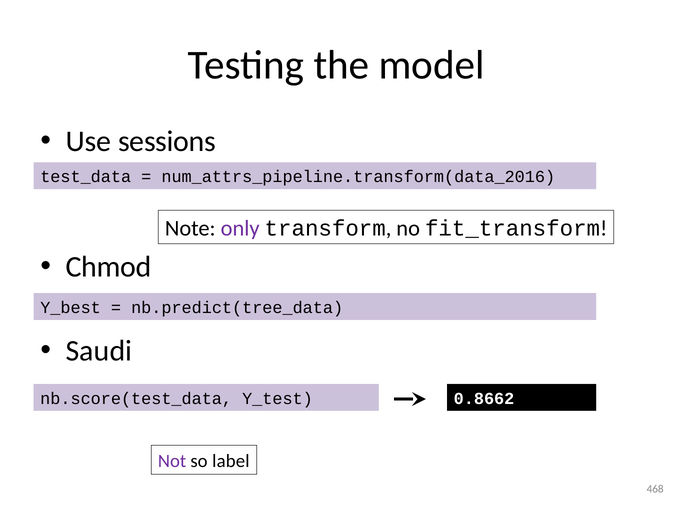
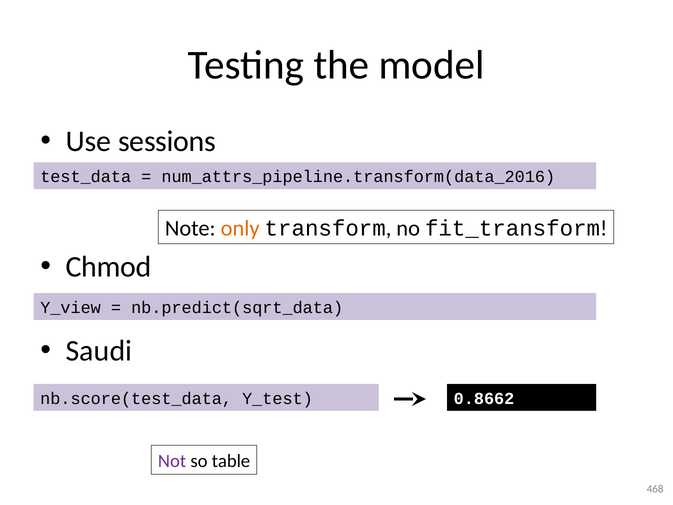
only colour: purple -> orange
Y_best: Y_best -> Y_view
nb.predict(tree_data: nb.predict(tree_data -> nb.predict(sqrt_data
label: label -> table
